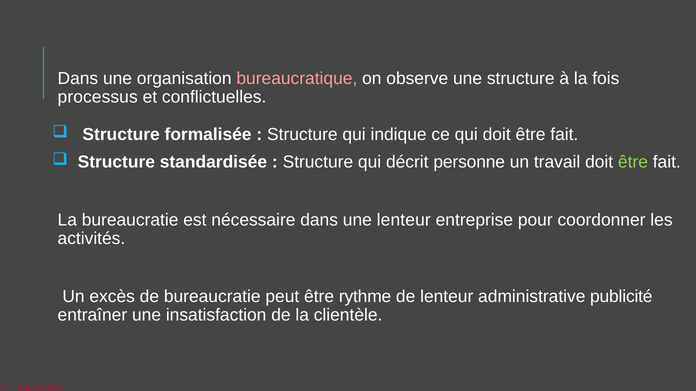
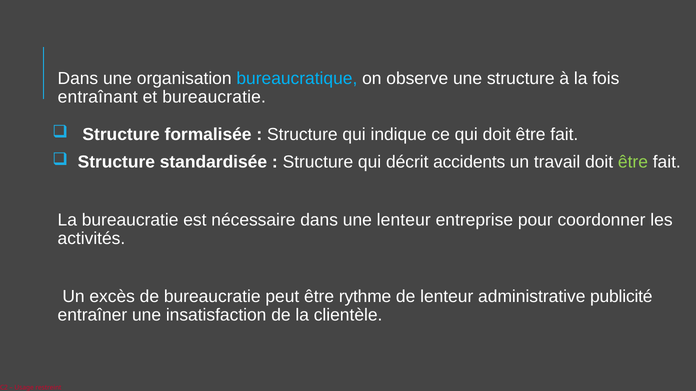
bureaucratique colour: pink -> light blue
processus: processus -> entraînant
et conflictuelles: conflictuelles -> bureaucratie
personne: personne -> accidents
